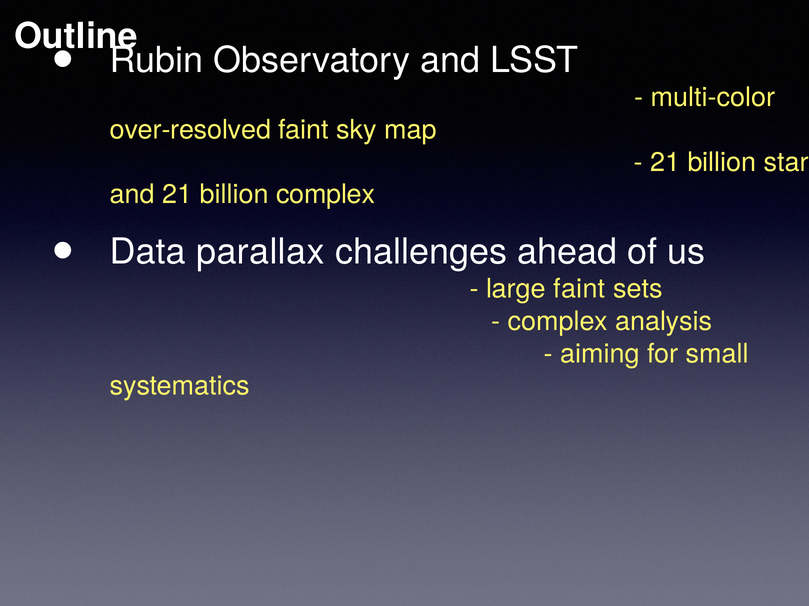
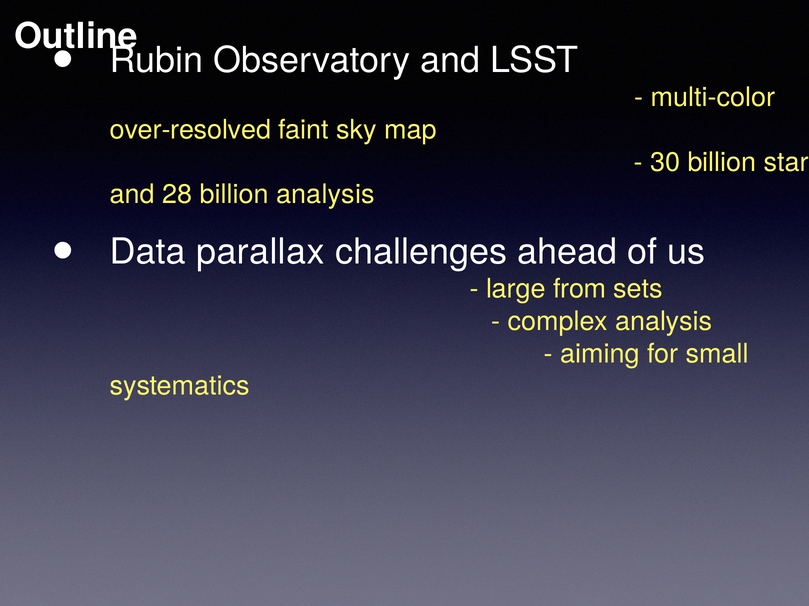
21 at (665, 162): 21 -> 30
and 21: 21 -> 28
billion complex: complex -> analysis
large faint: faint -> from
